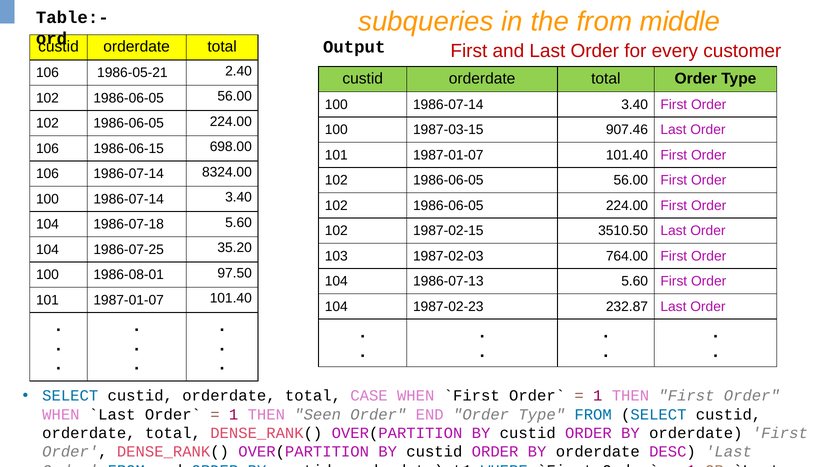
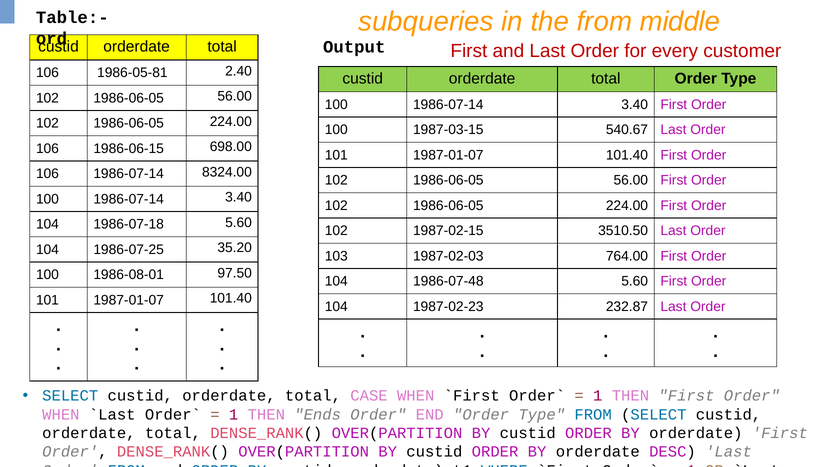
1986-05-21: 1986-05-21 -> 1986-05-81
907.46: 907.46 -> 540.67
1986-07-13: 1986-07-13 -> 1986-07-48
Seen: Seen -> Ends
